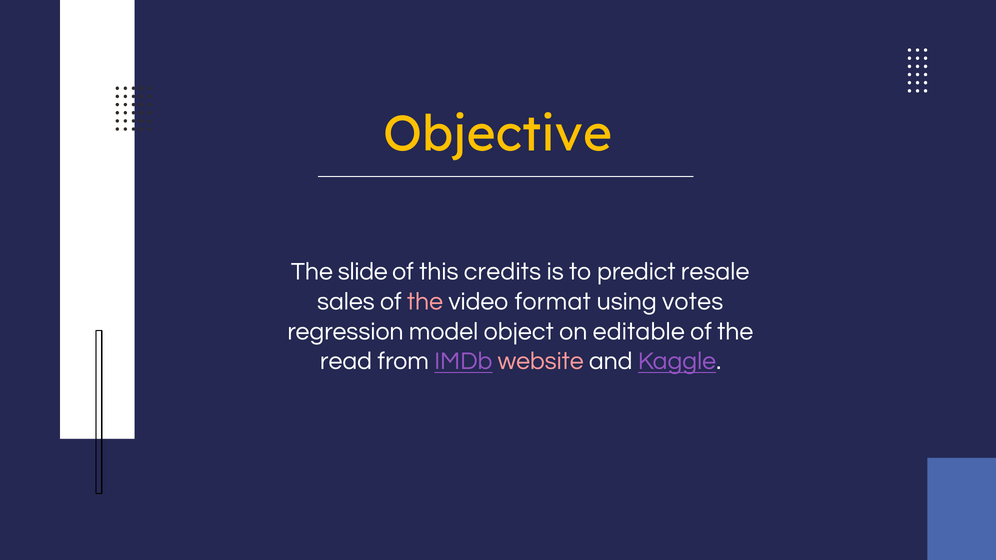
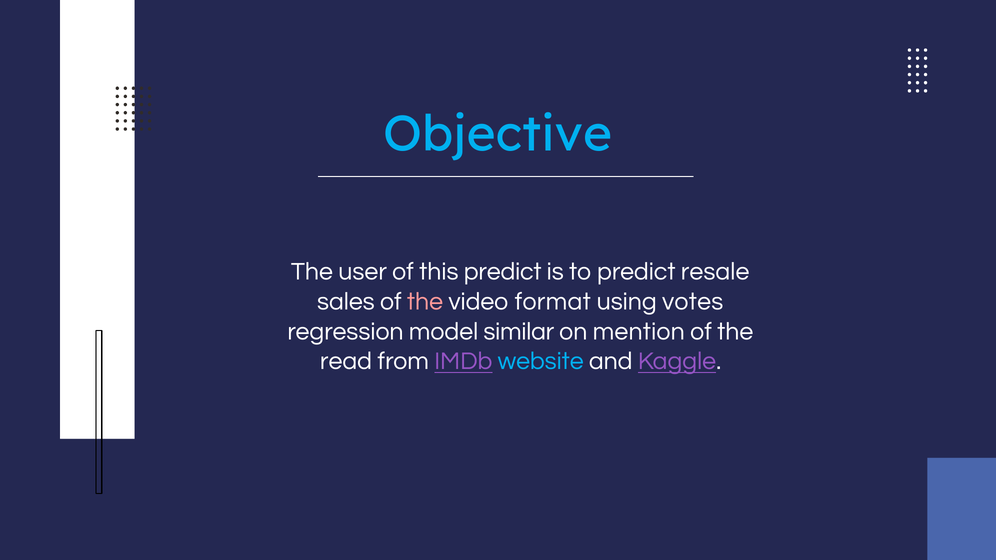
Objective colour: yellow -> light blue
slide: slide -> user
this credits: credits -> predict
object: object -> similar
editable: editable -> mention
website colour: pink -> light blue
